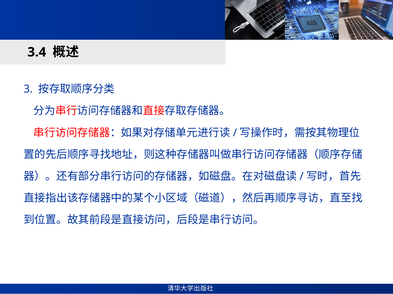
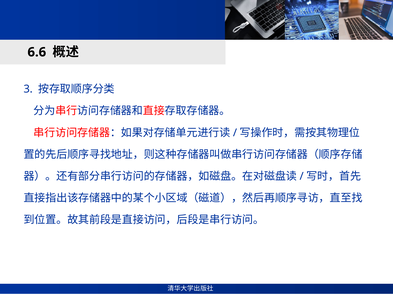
3.4: 3.4 -> 6.6
